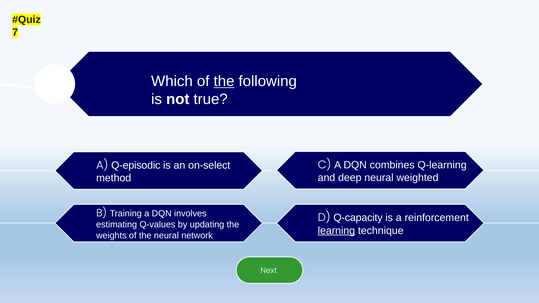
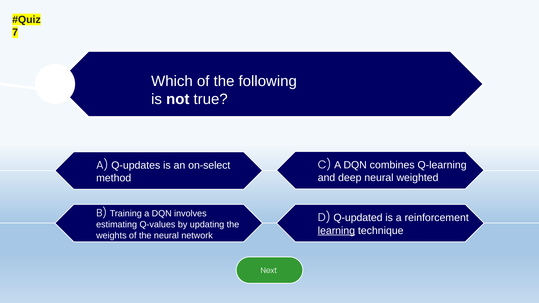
the at (224, 81) underline: present -> none
Q-episodic: Q-episodic -> Q-updates
Q-capacity: Q-capacity -> Q-updated
